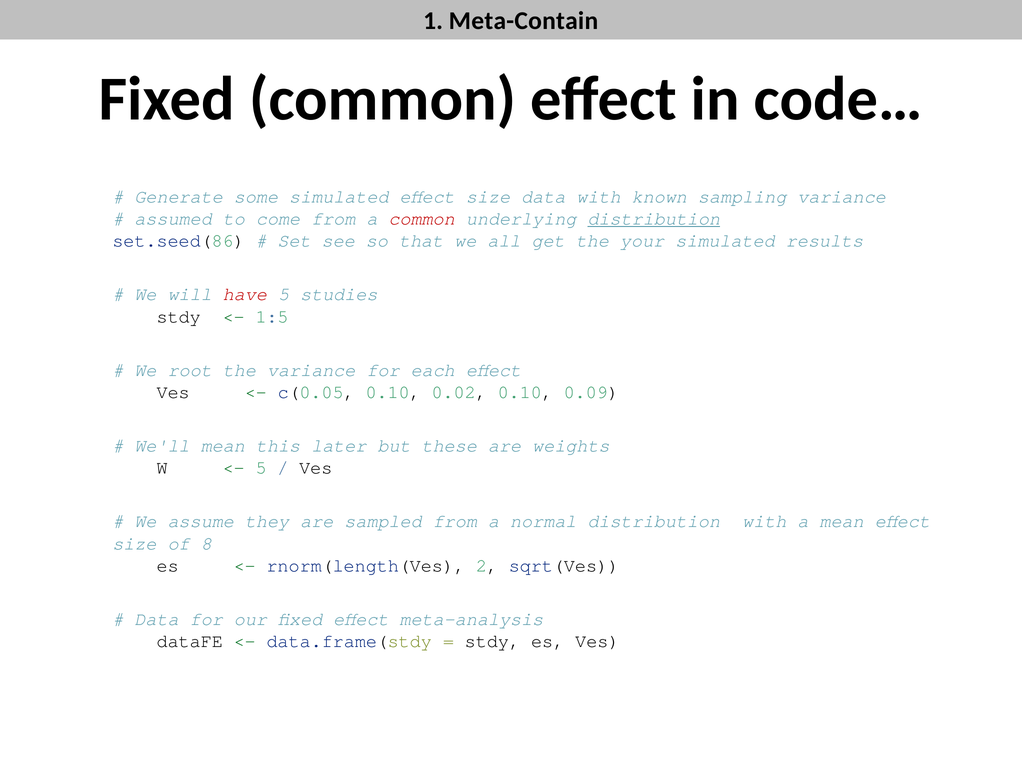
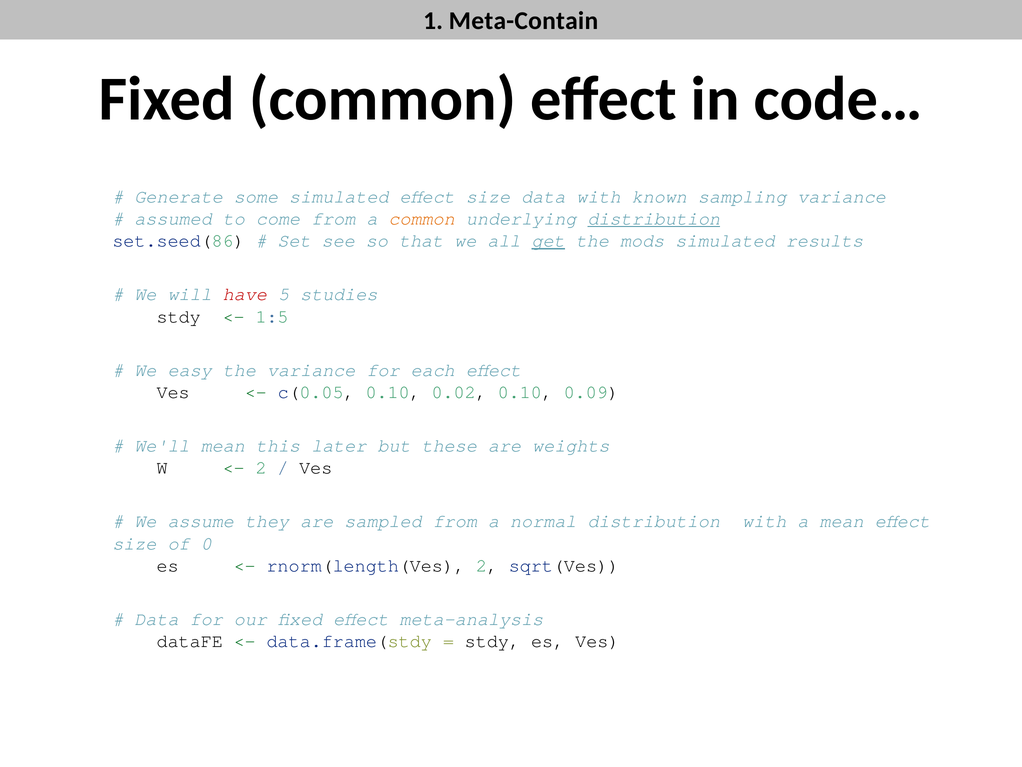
common at (422, 219) colour: red -> orange
get underline: none -> present
your: your -> mods
root: root -> easy
5 at (261, 467): 5 -> 2
8: 8 -> 0
